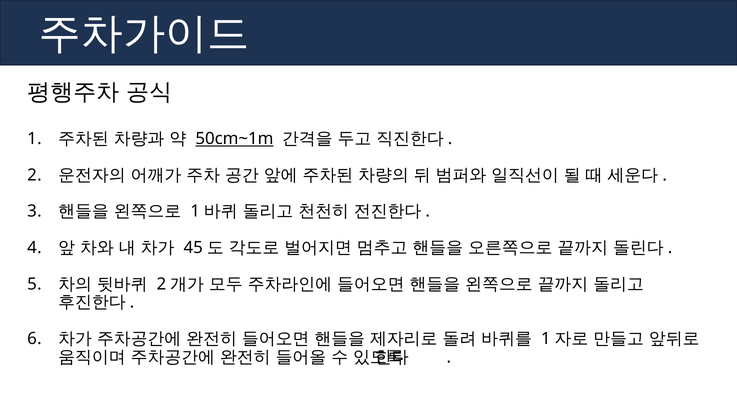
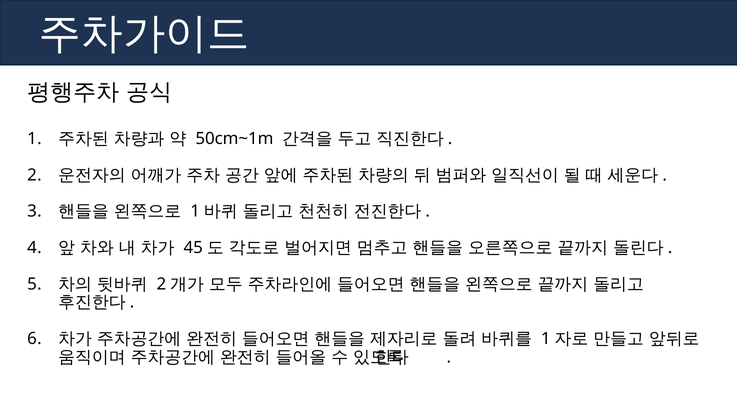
50cm~1m underline: present -> none
